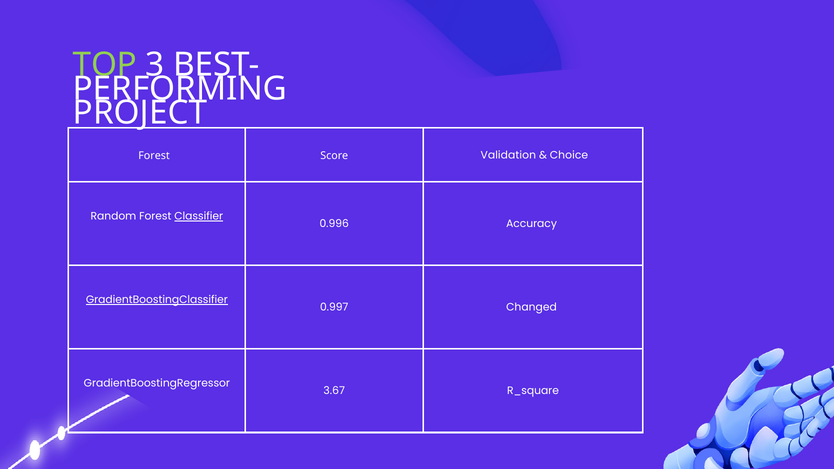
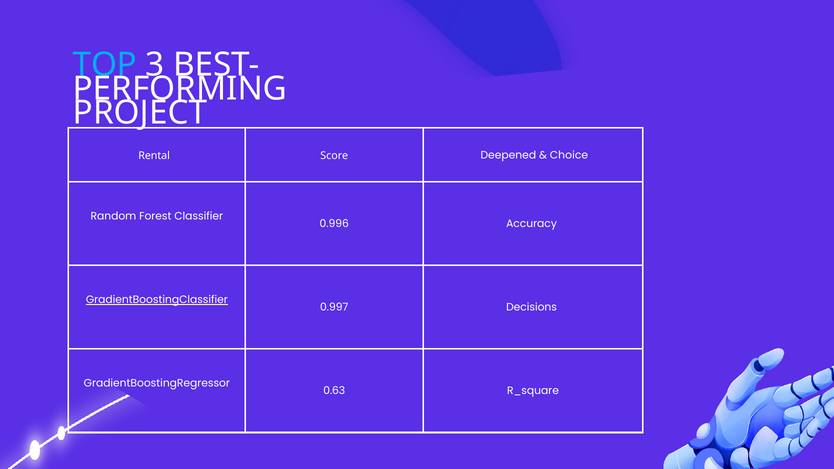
TOP colour: light green -> light blue
Forest at (154, 156): Forest -> Rental
Validation: Validation -> Deepened
Classifier underline: present -> none
Changed: Changed -> Decisions
3.67: 3.67 -> 0.63
